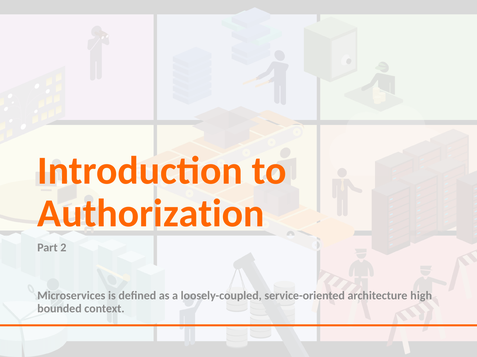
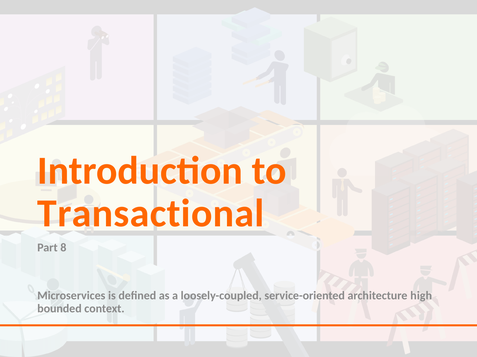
Authorization: Authorization -> Transactional
2: 2 -> 8
